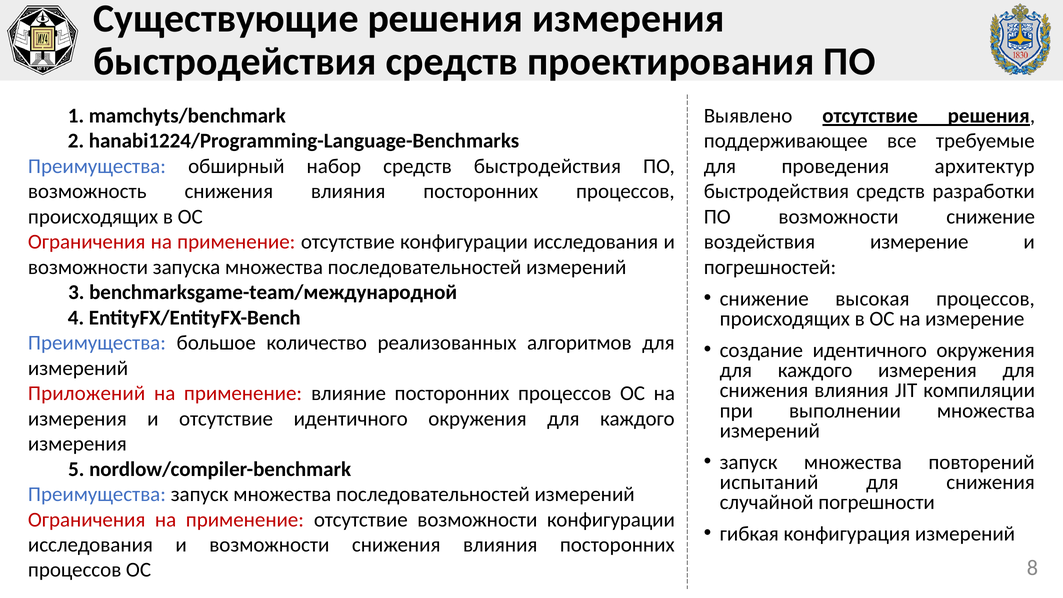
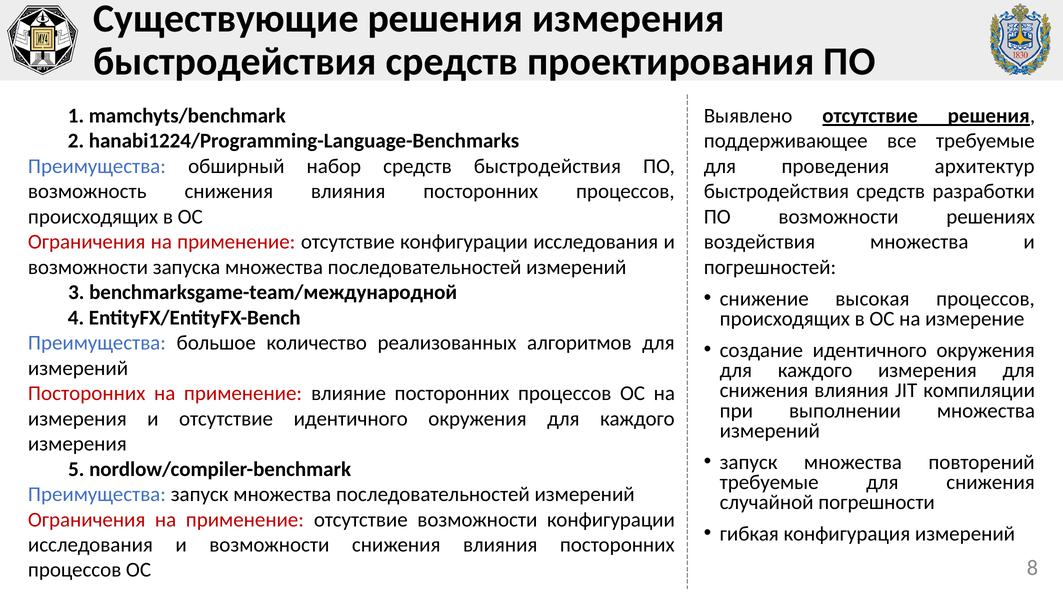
возможности снижение: снижение -> решениях
воздействия измерение: измерение -> множества
Приложений at (87, 393): Приложений -> Посторонних
испытаний at (769, 482): испытаний -> требуемые
